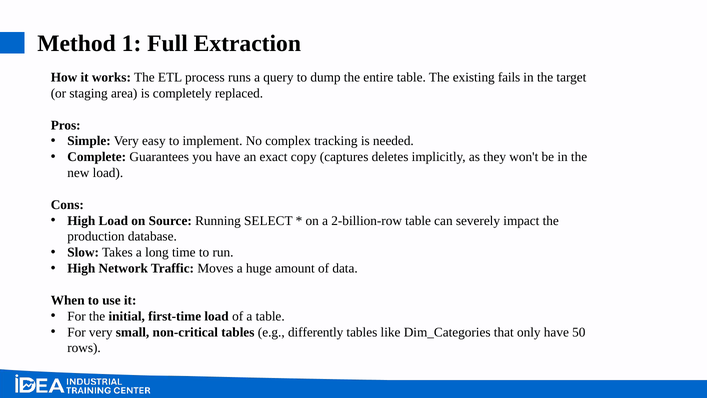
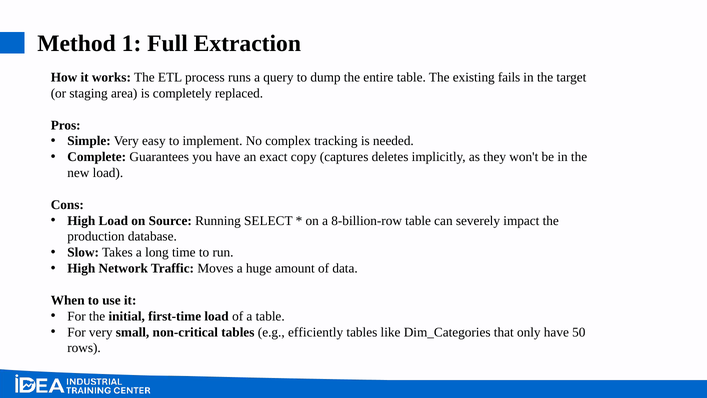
2-billion-row: 2-billion-row -> 8-billion-row
differently: differently -> efficiently
